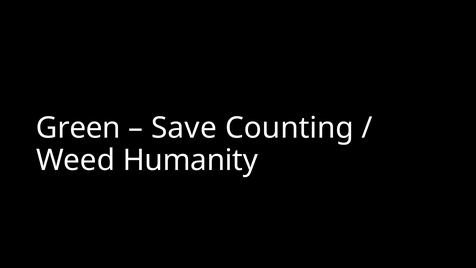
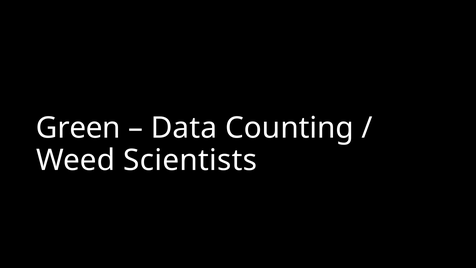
Save: Save -> Data
Humanity: Humanity -> Scientists
